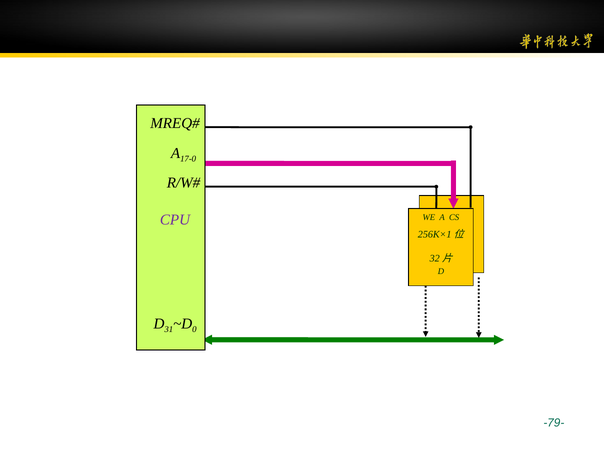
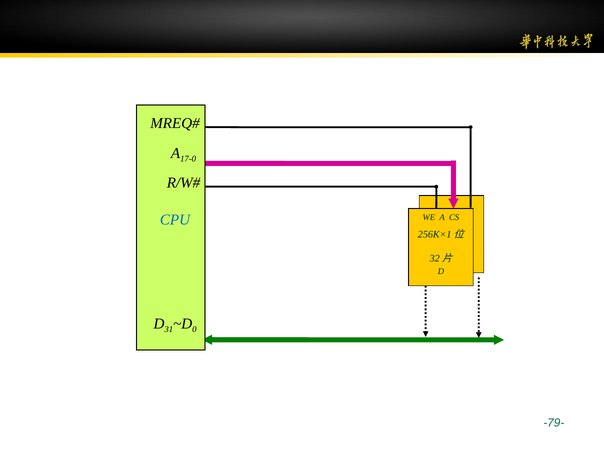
CPU colour: purple -> blue
